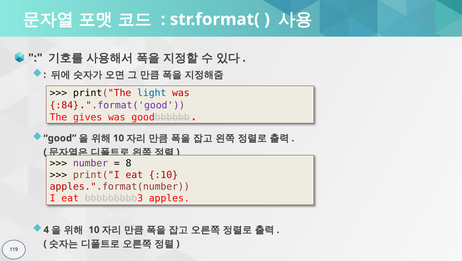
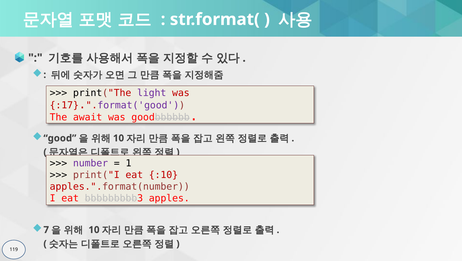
light colour: blue -> purple
:84: :84 -> :17
gives: gives -> await
8: 8 -> 1
4: 4 -> 7
